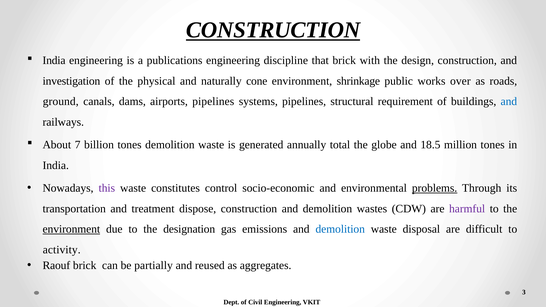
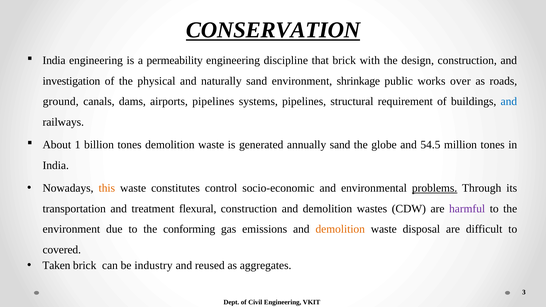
CONSTRUCTION at (273, 30): CONSTRUCTION -> CONSERVATION
publications: publications -> permeability
naturally cone: cone -> sand
7: 7 -> 1
annually total: total -> sand
18.5: 18.5 -> 54.5
this colour: purple -> orange
dispose: dispose -> flexural
environment at (71, 229) underline: present -> none
designation: designation -> conforming
demolition at (340, 229) colour: blue -> orange
activity: activity -> covered
Raouf: Raouf -> Taken
partially: partially -> industry
